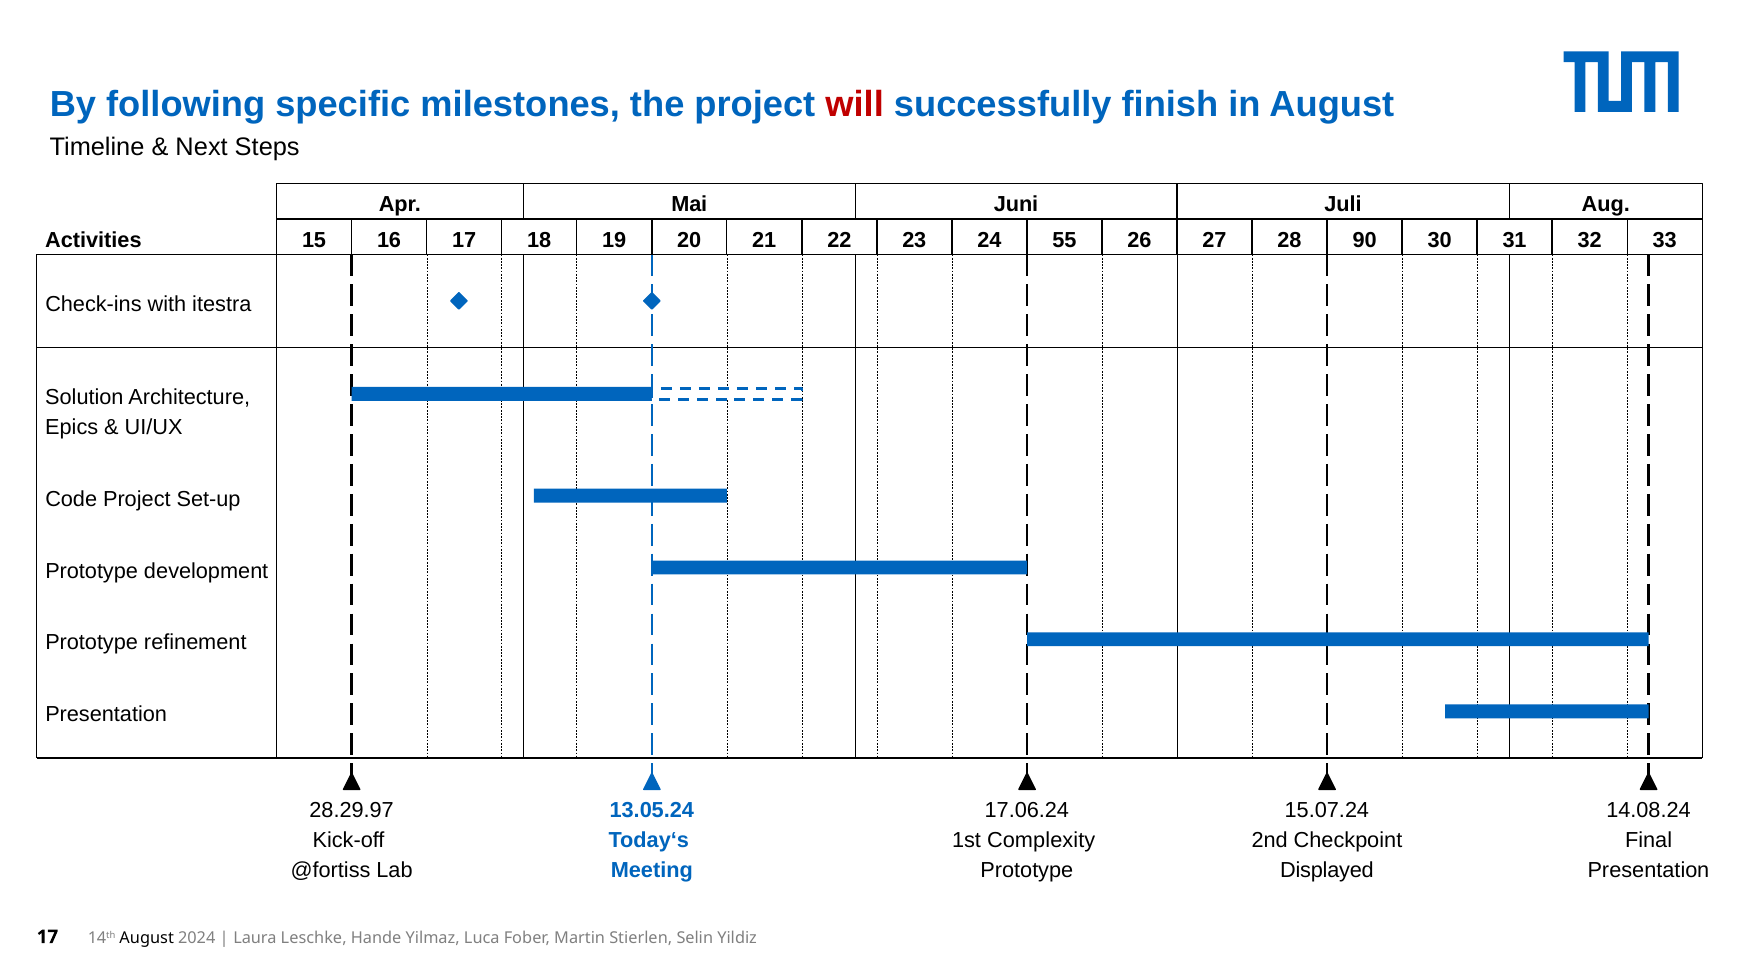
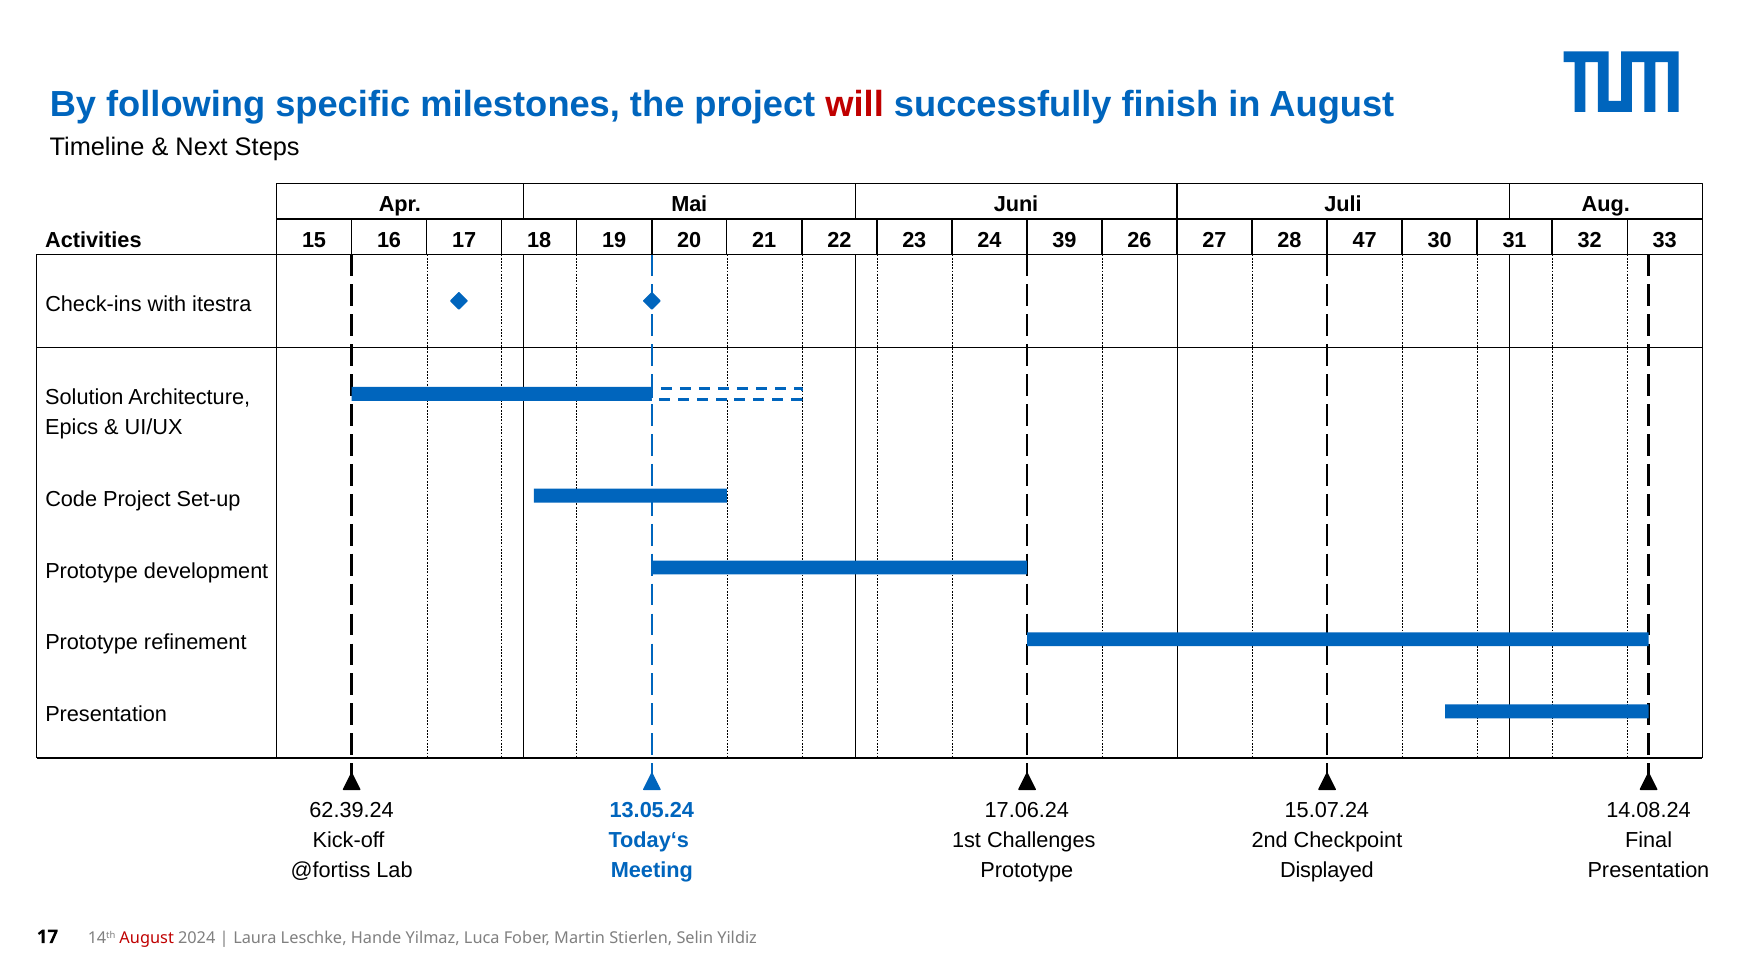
55: 55 -> 39
90: 90 -> 47
28.29.97: 28.29.97 -> 62.39.24
Complexity: Complexity -> Challenges
August at (147, 938) colour: black -> red
